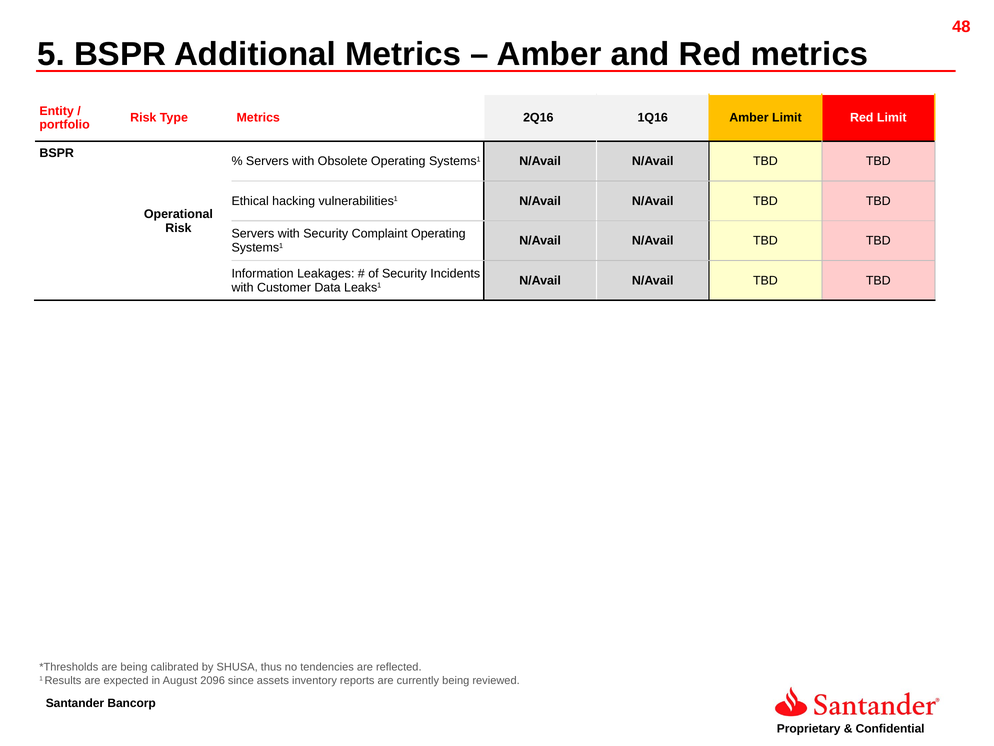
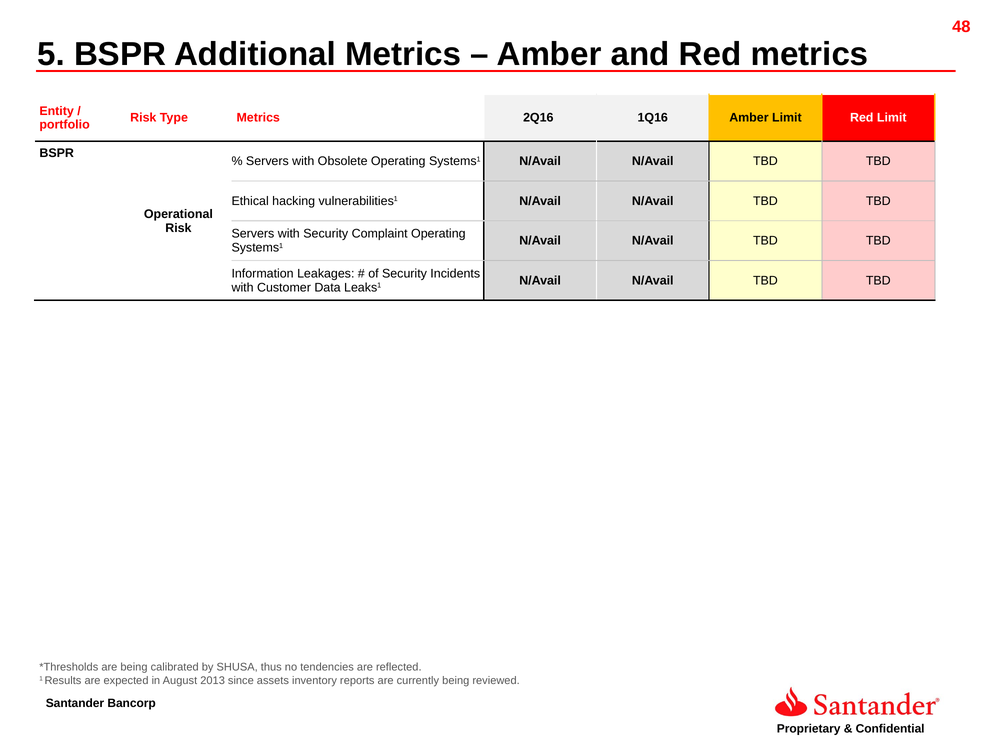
2096: 2096 -> 2013
